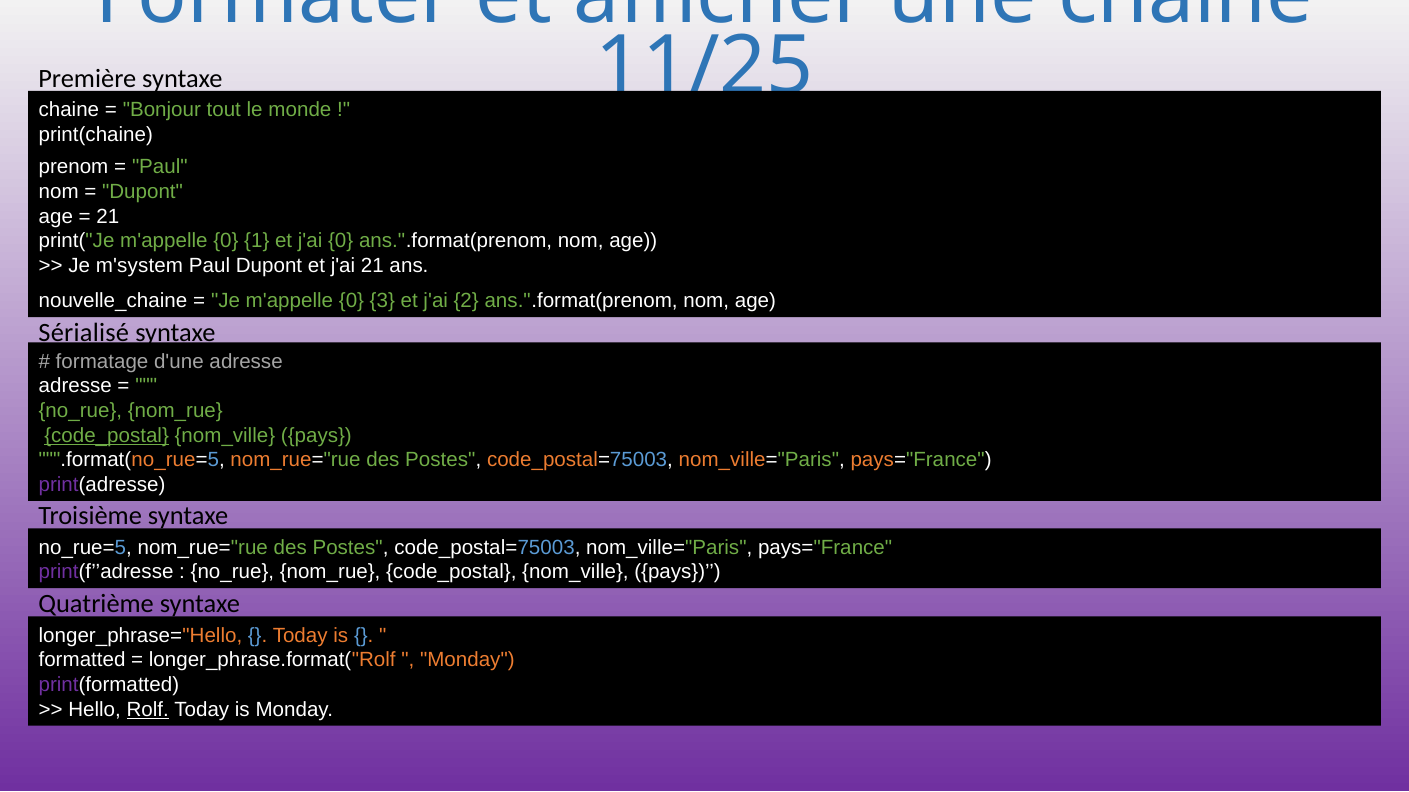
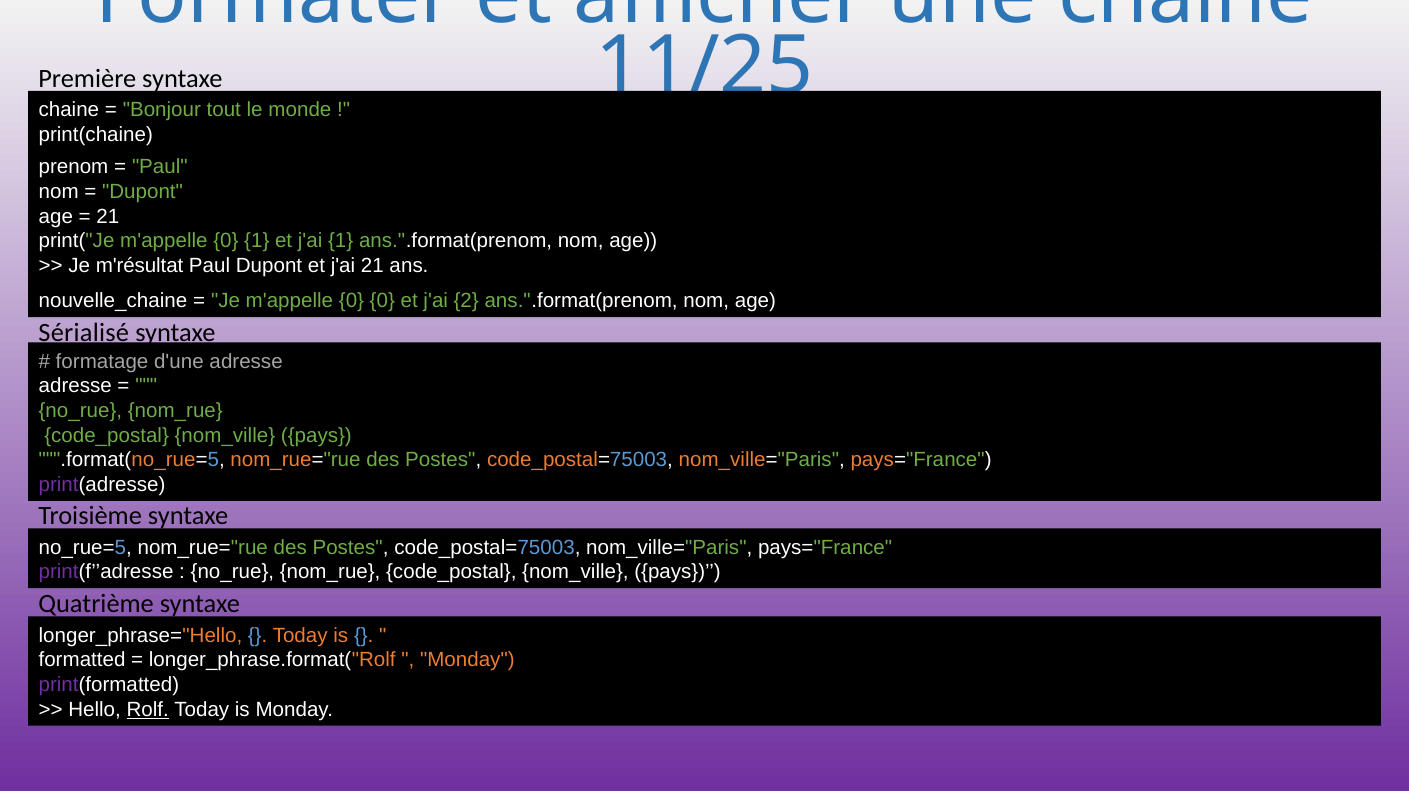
j'ai 0: 0 -> 1
m'system: m'system -> m'résultat
0 3: 3 -> 0
code_postal at (107, 436) underline: present -> none
